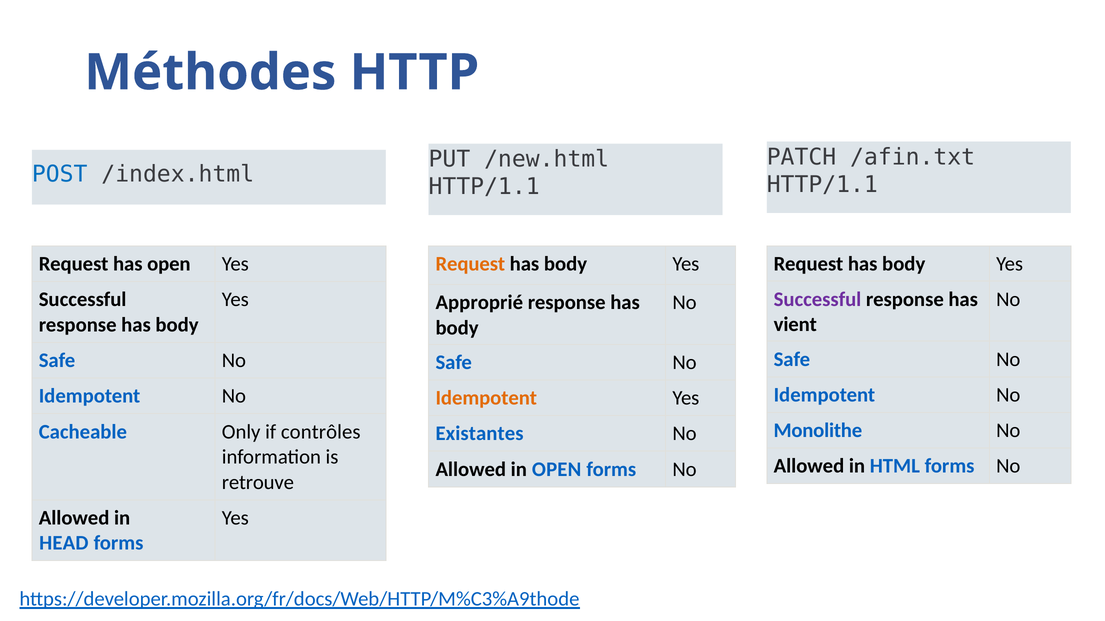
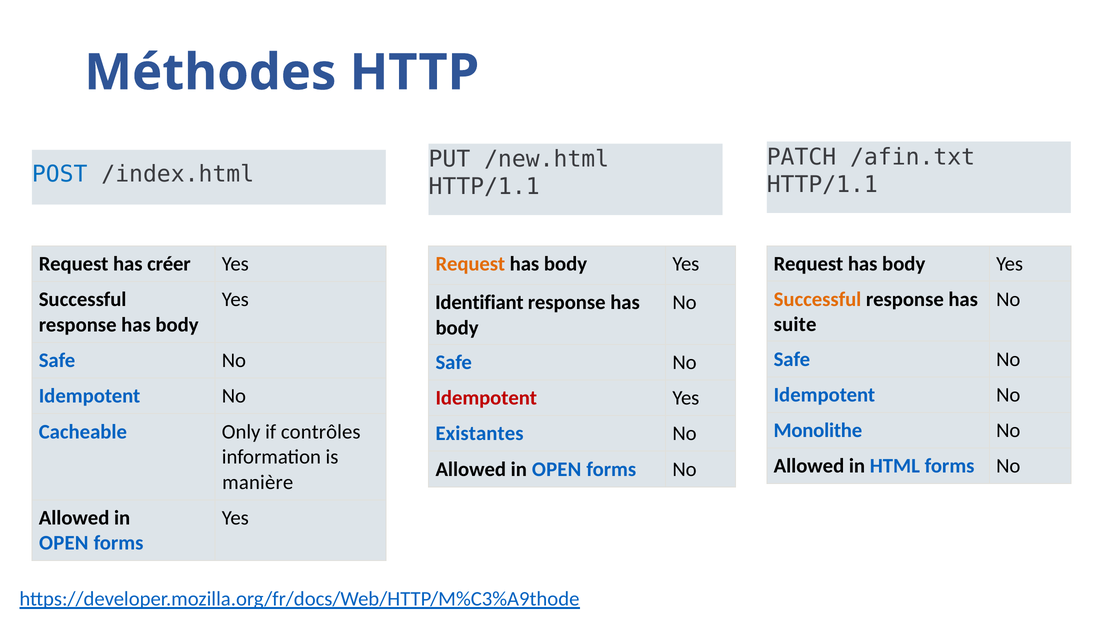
has open: open -> créer
Successful at (818, 300) colour: purple -> orange
Approprié: Approprié -> Identifiant
vient: vient -> suite
Idempotent at (486, 398) colour: orange -> red
retrouve: retrouve -> manière
HEAD at (64, 544): HEAD -> OPEN
